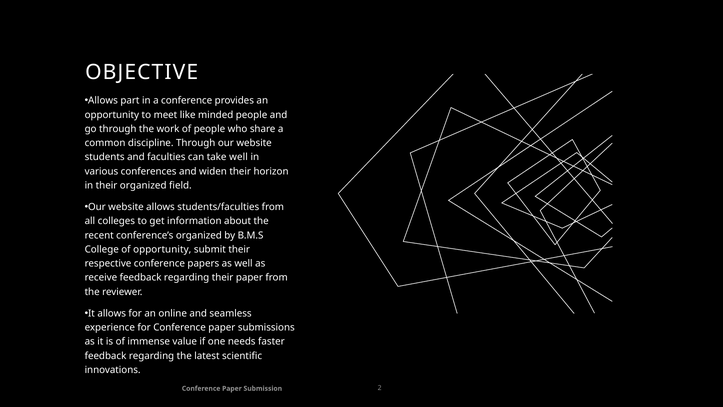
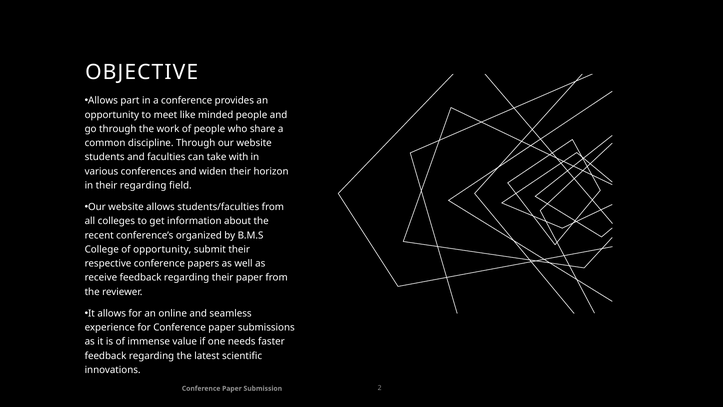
take well: well -> with
their organized: organized -> regarding
